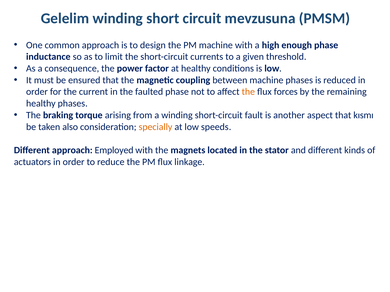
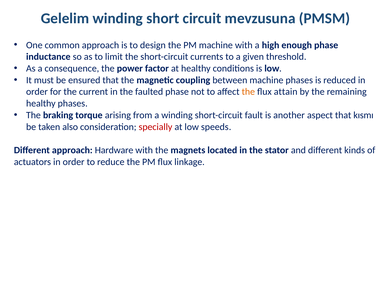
forces: forces -> attain
specially colour: orange -> red
Employed: Employed -> Hardware
